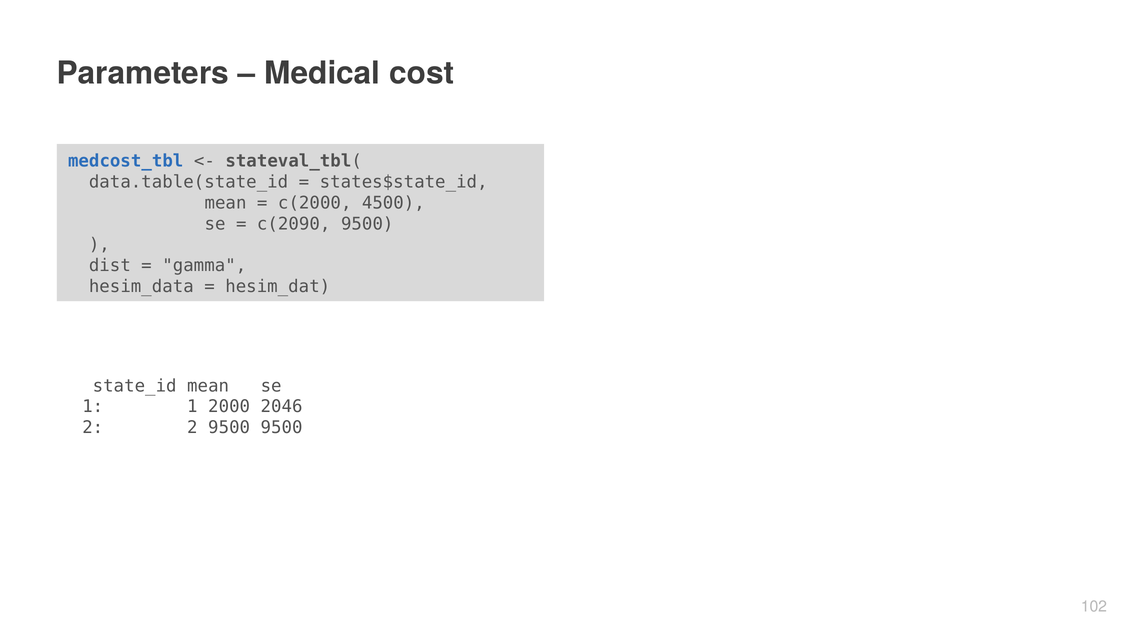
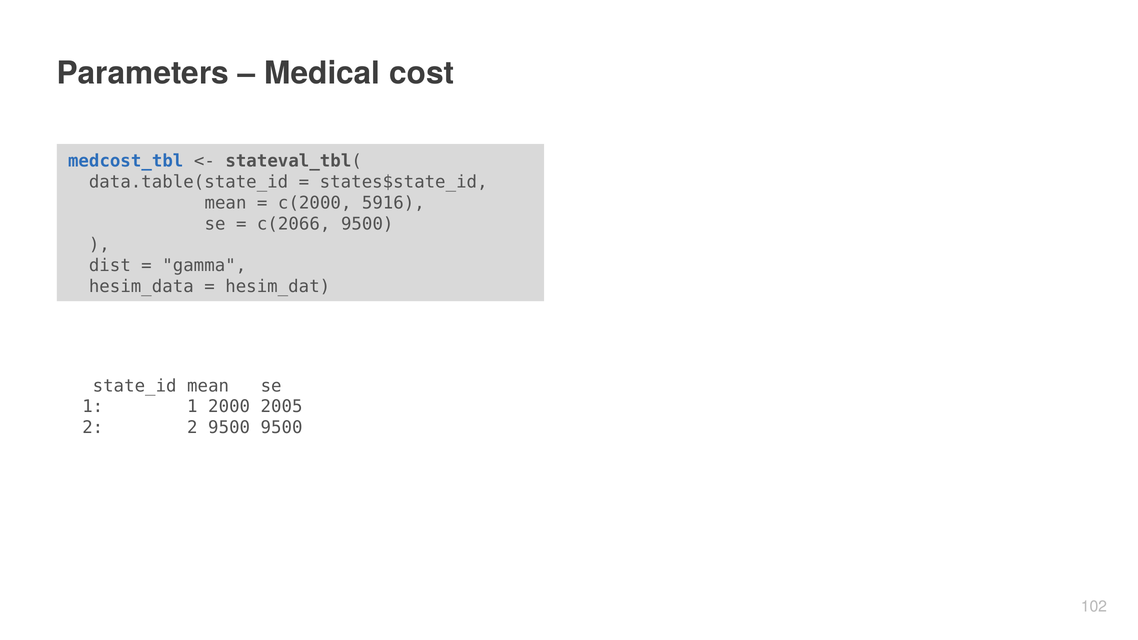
4500: 4500 -> 5916
c(2090: c(2090 -> c(2066
2046: 2046 -> 2005
